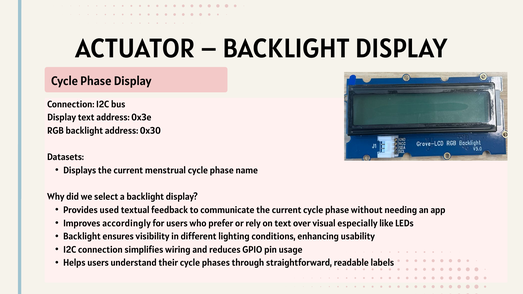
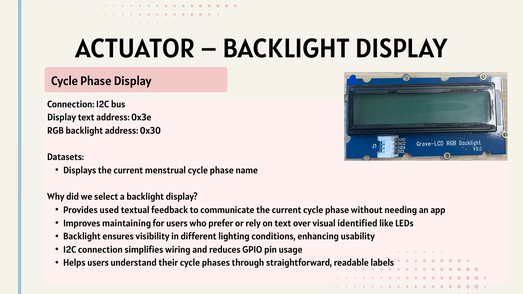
accordingly: accordingly -> maintaining
especially: especially -> identified
